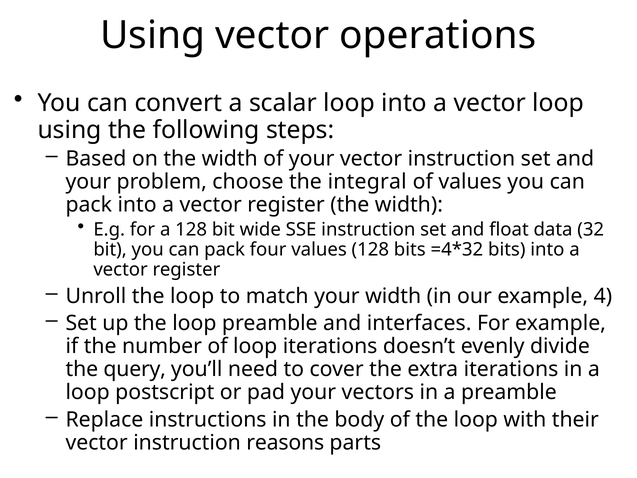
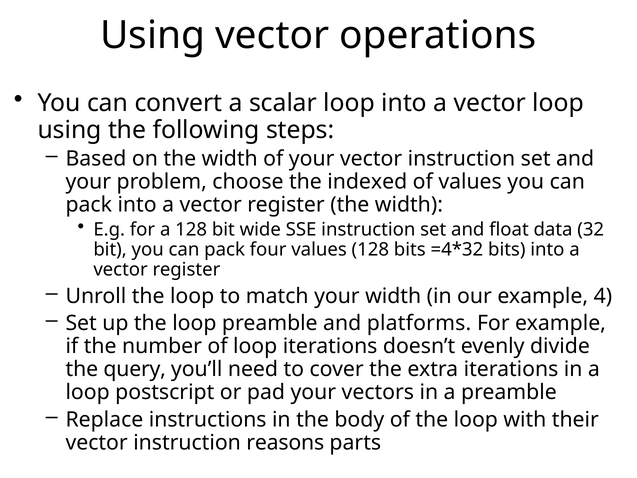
integral: integral -> indexed
interfaces: interfaces -> platforms
